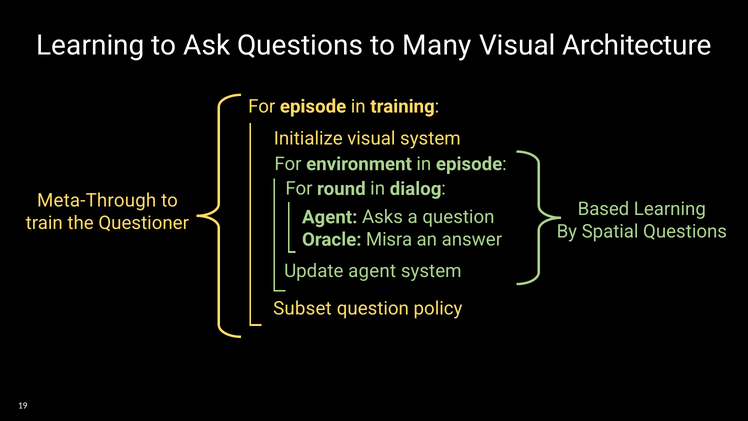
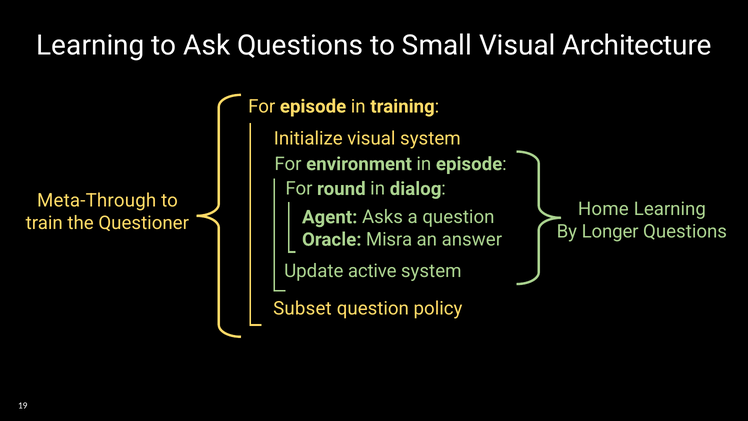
Many: Many -> Small
Based: Based -> Home
Spatial: Spatial -> Longer
Update agent: agent -> active
